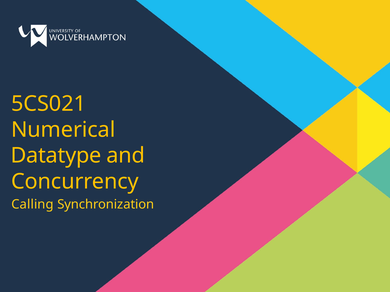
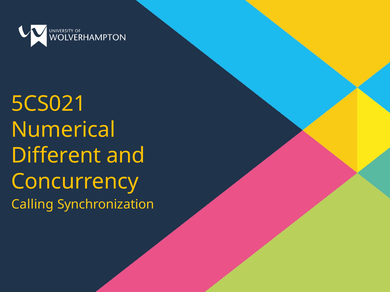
Datatype: Datatype -> Different
